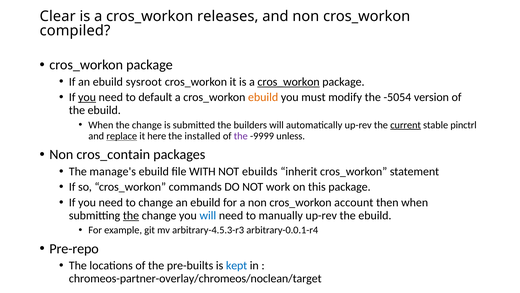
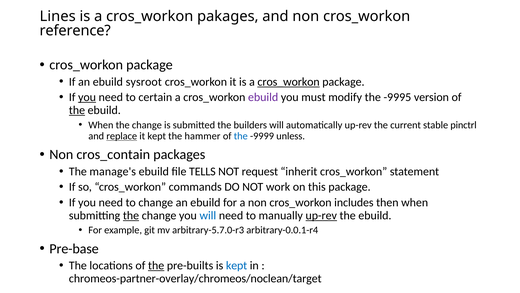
Clear: Clear -> Lines
releases: releases -> pakages
compiled: compiled -> reference
default: default -> certain
ebuild at (263, 97) colour: orange -> purple
-5054: -5054 -> -9995
the at (77, 110) underline: none -> present
current underline: present -> none
it here: here -> kept
installed: installed -> hammer
the at (241, 136) colour: purple -> blue
WITH: WITH -> TELLS
ebuilds: ebuilds -> request
account: account -> includes
up-rev at (321, 215) underline: none -> present
arbitrary-4.5.3-r3: arbitrary-4.5.3-r3 -> arbitrary-5.7.0-r3
Pre-repo: Pre-repo -> Pre-base
the at (156, 265) underline: none -> present
